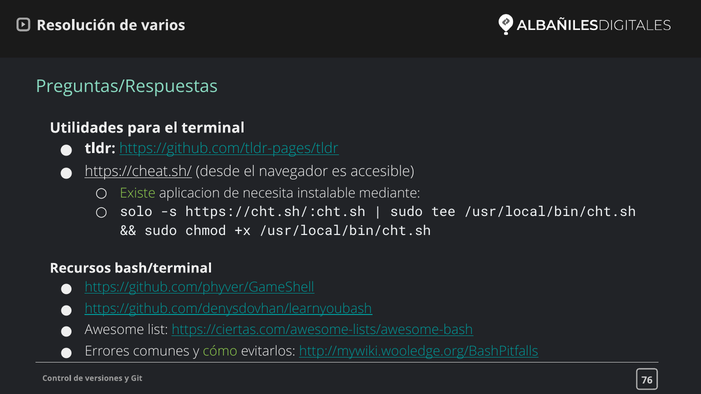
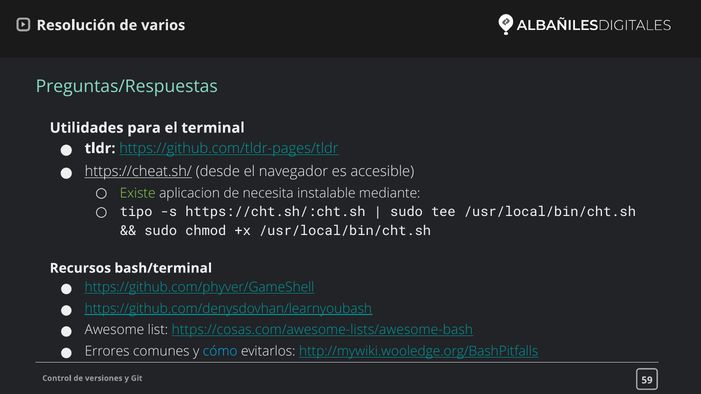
solo: solo -> tipo
https://ciertas.com/awesome-lists/awesome-bash: https://ciertas.com/awesome-lists/awesome-bash -> https://cosas.com/awesome-lists/awesome-bash
cómo colour: light green -> light blue
76: 76 -> 59
